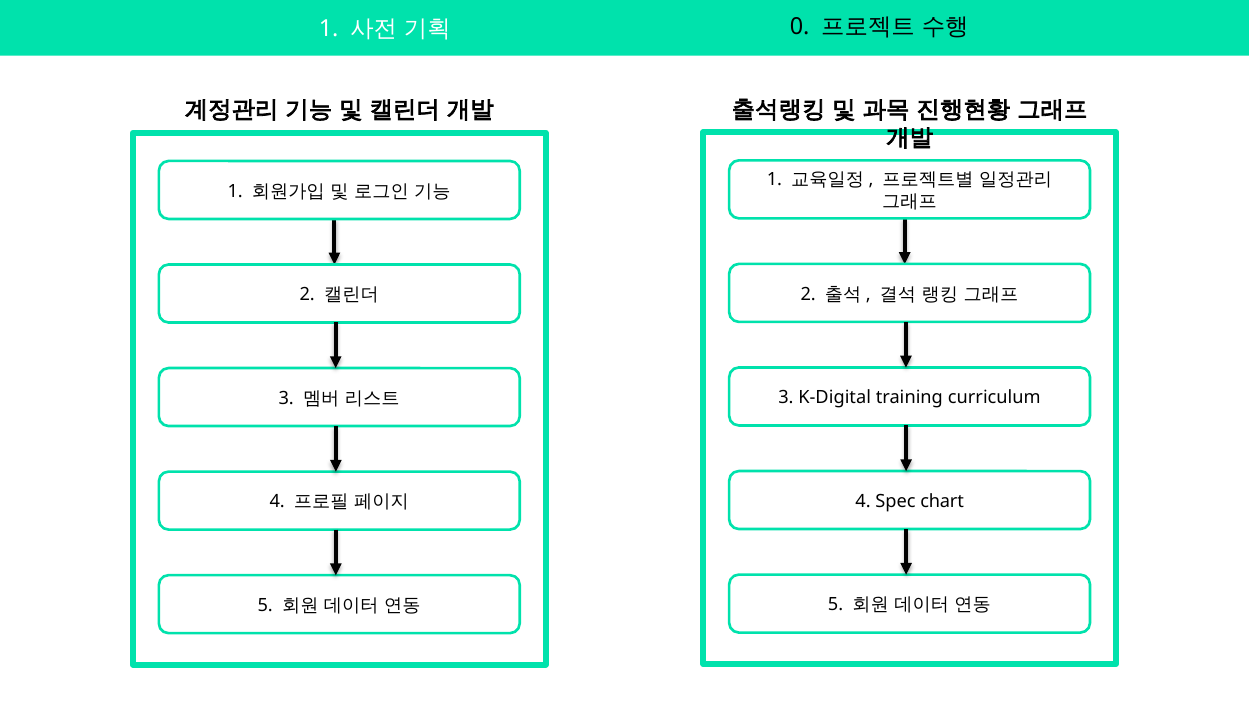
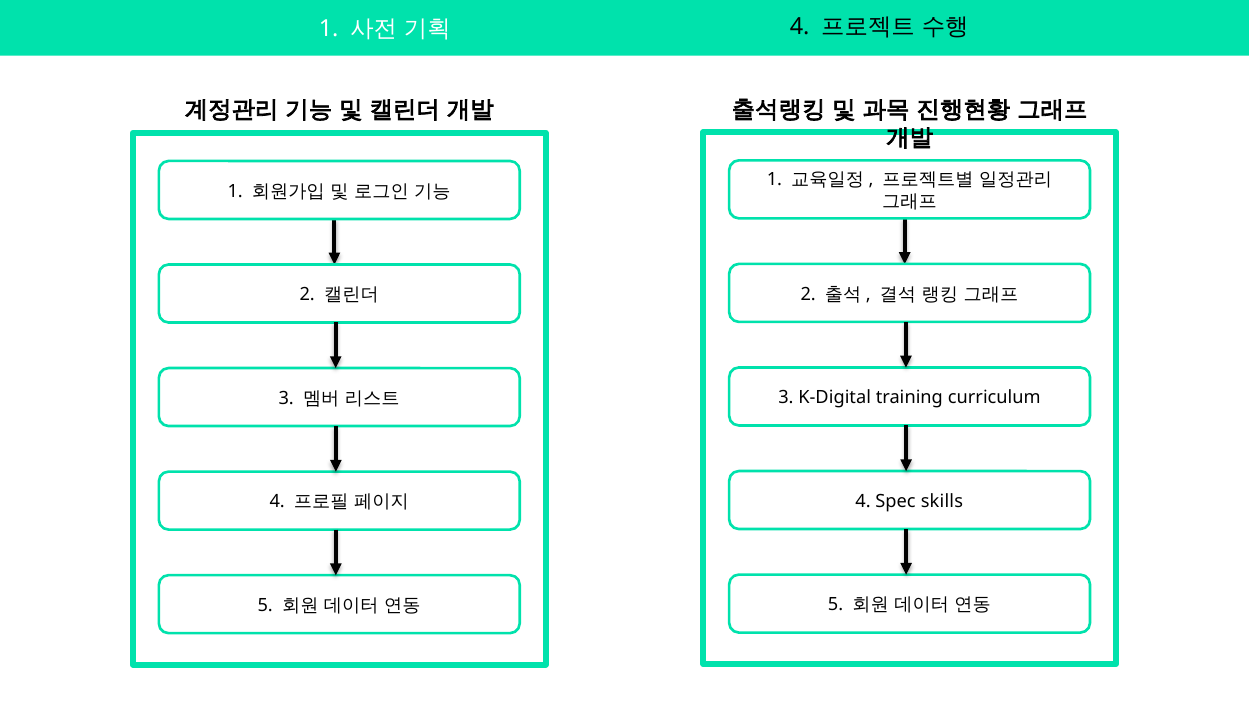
0 at (800, 27): 0 -> 4
chart: chart -> skills
